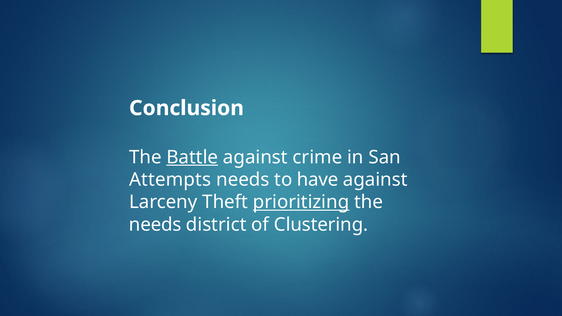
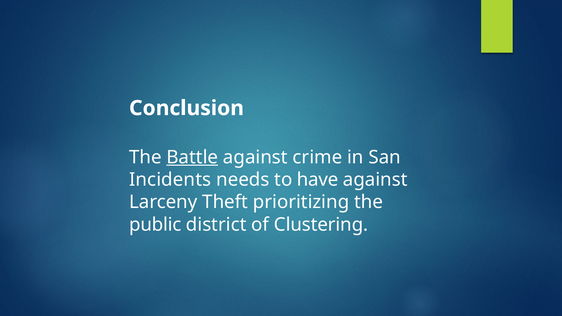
Attempts: Attempts -> Incidents
prioritizing underline: present -> none
needs at (155, 225): needs -> public
